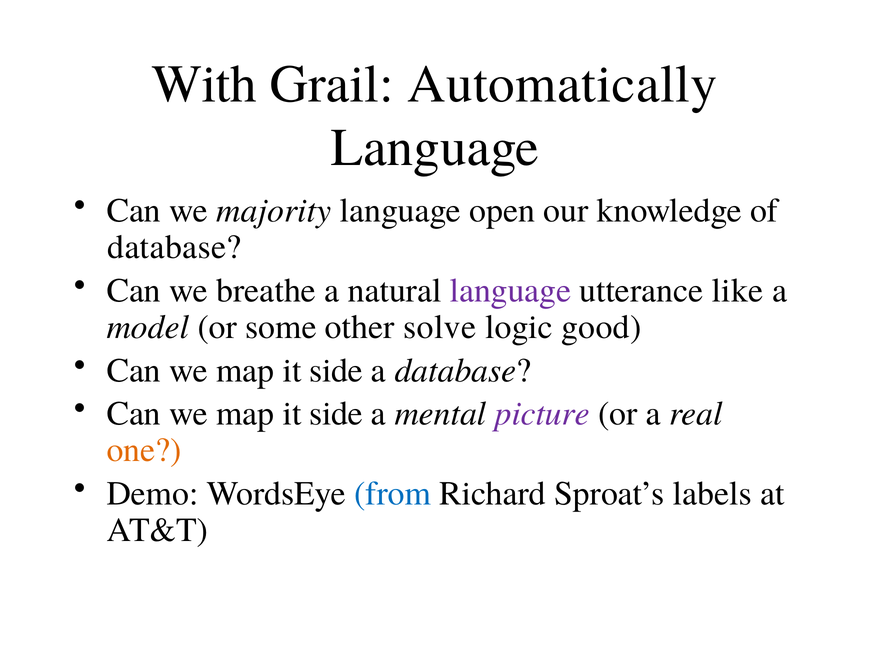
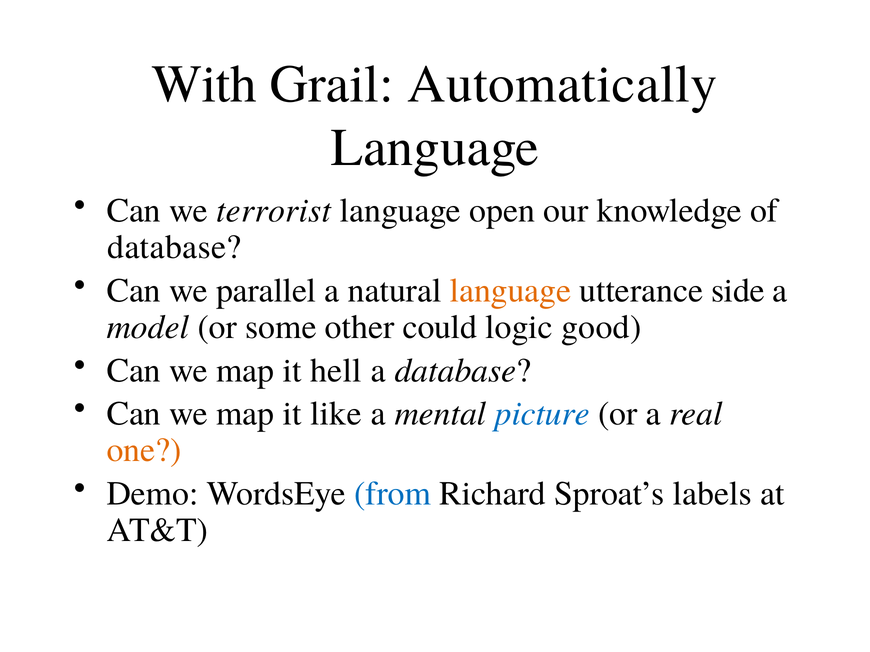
majority: majority -> terrorist
breathe: breathe -> parallel
language at (511, 291) colour: purple -> orange
like: like -> side
solve: solve -> could
side at (336, 371): side -> hell
side at (336, 414): side -> like
picture colour: purple -> blue
